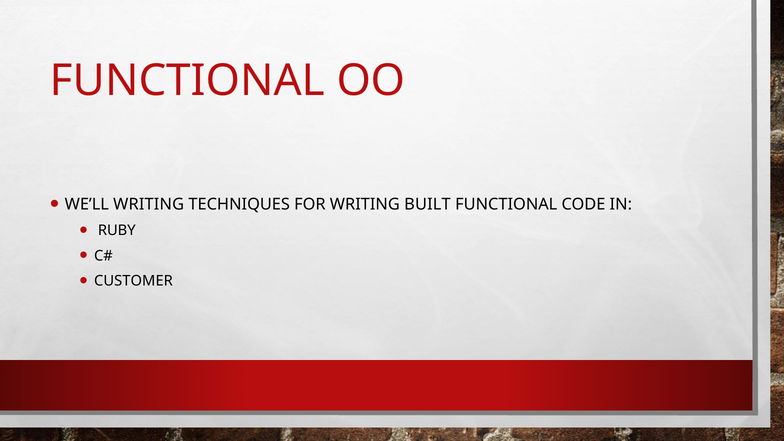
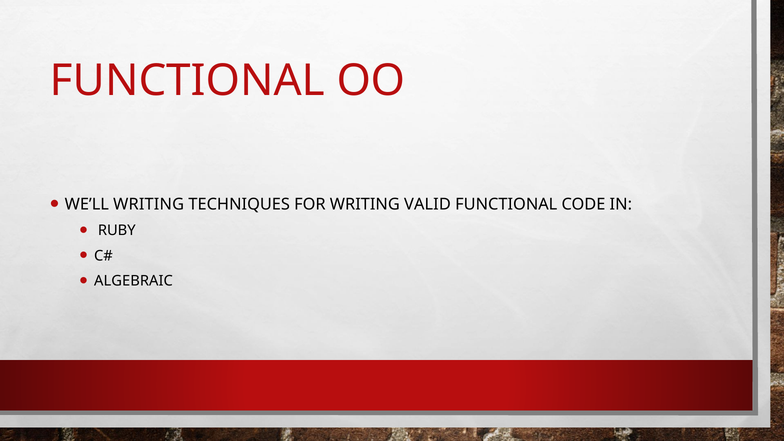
BUILT: BUILT -> VALID
CUSTOMER: CUSTOMER -> ALGEBRAIC
